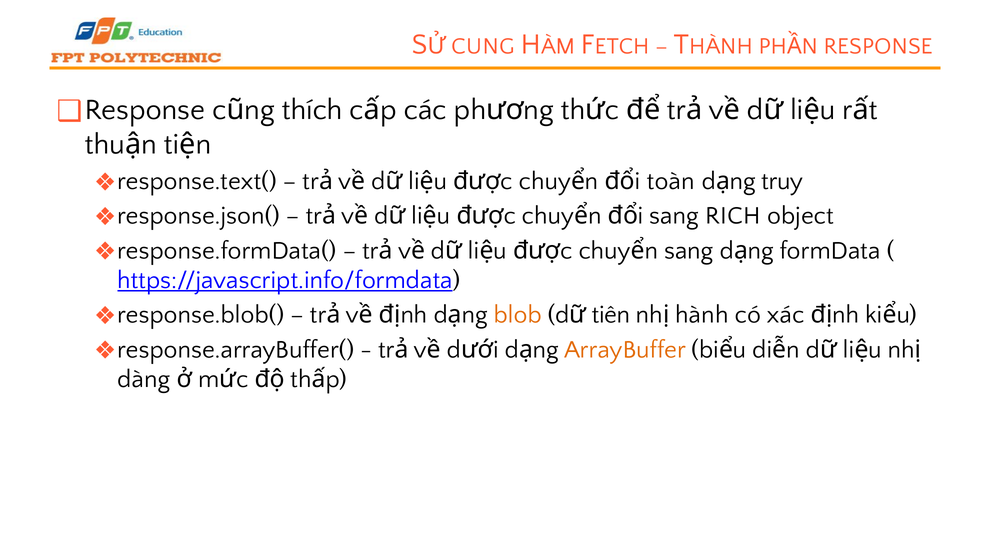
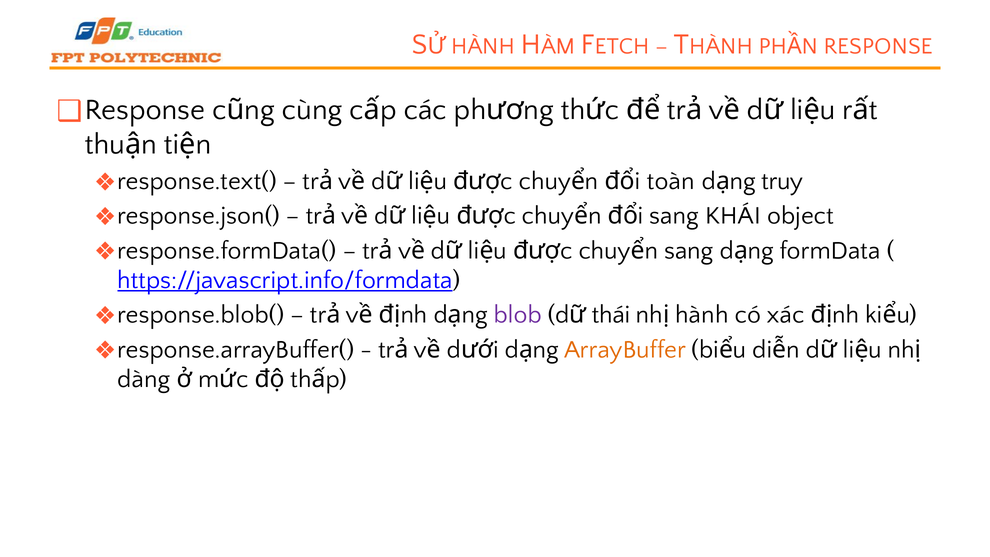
CUNG at (483, 46): CUNG -> HÀNH
thích: thích -> cùng
RICH: RICH -> KHÁI
blob colour: orange -> purple
tiên: tiên -> thái
